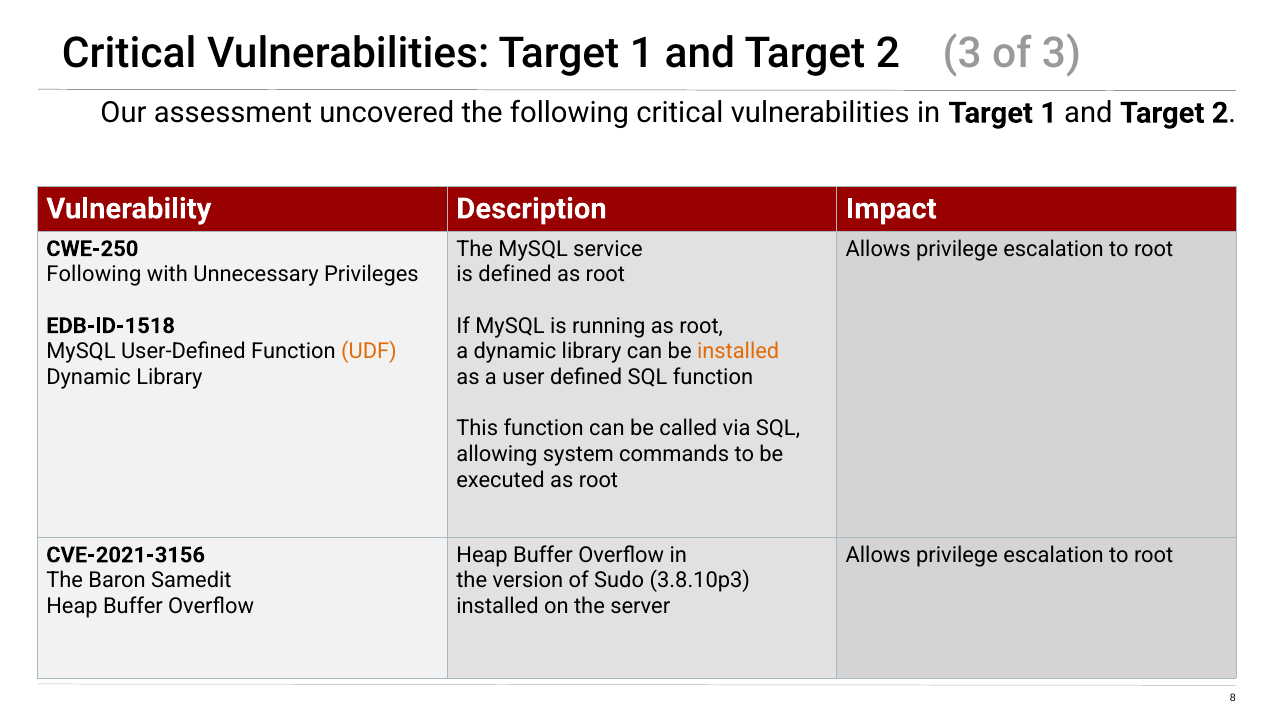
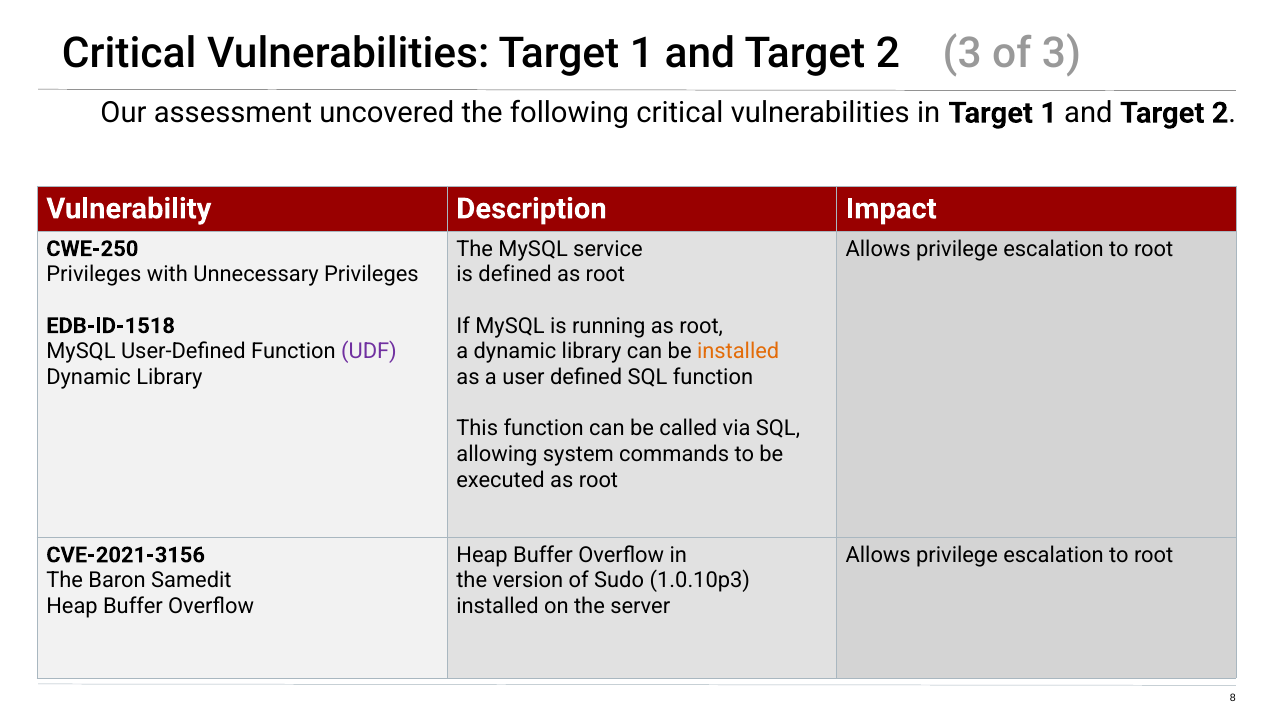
Following at (94, 274): Following -> Privileges
UDF colour: orange -> purple
3.8.10p3: 3.8.10p3 -> 1.0.10p3
